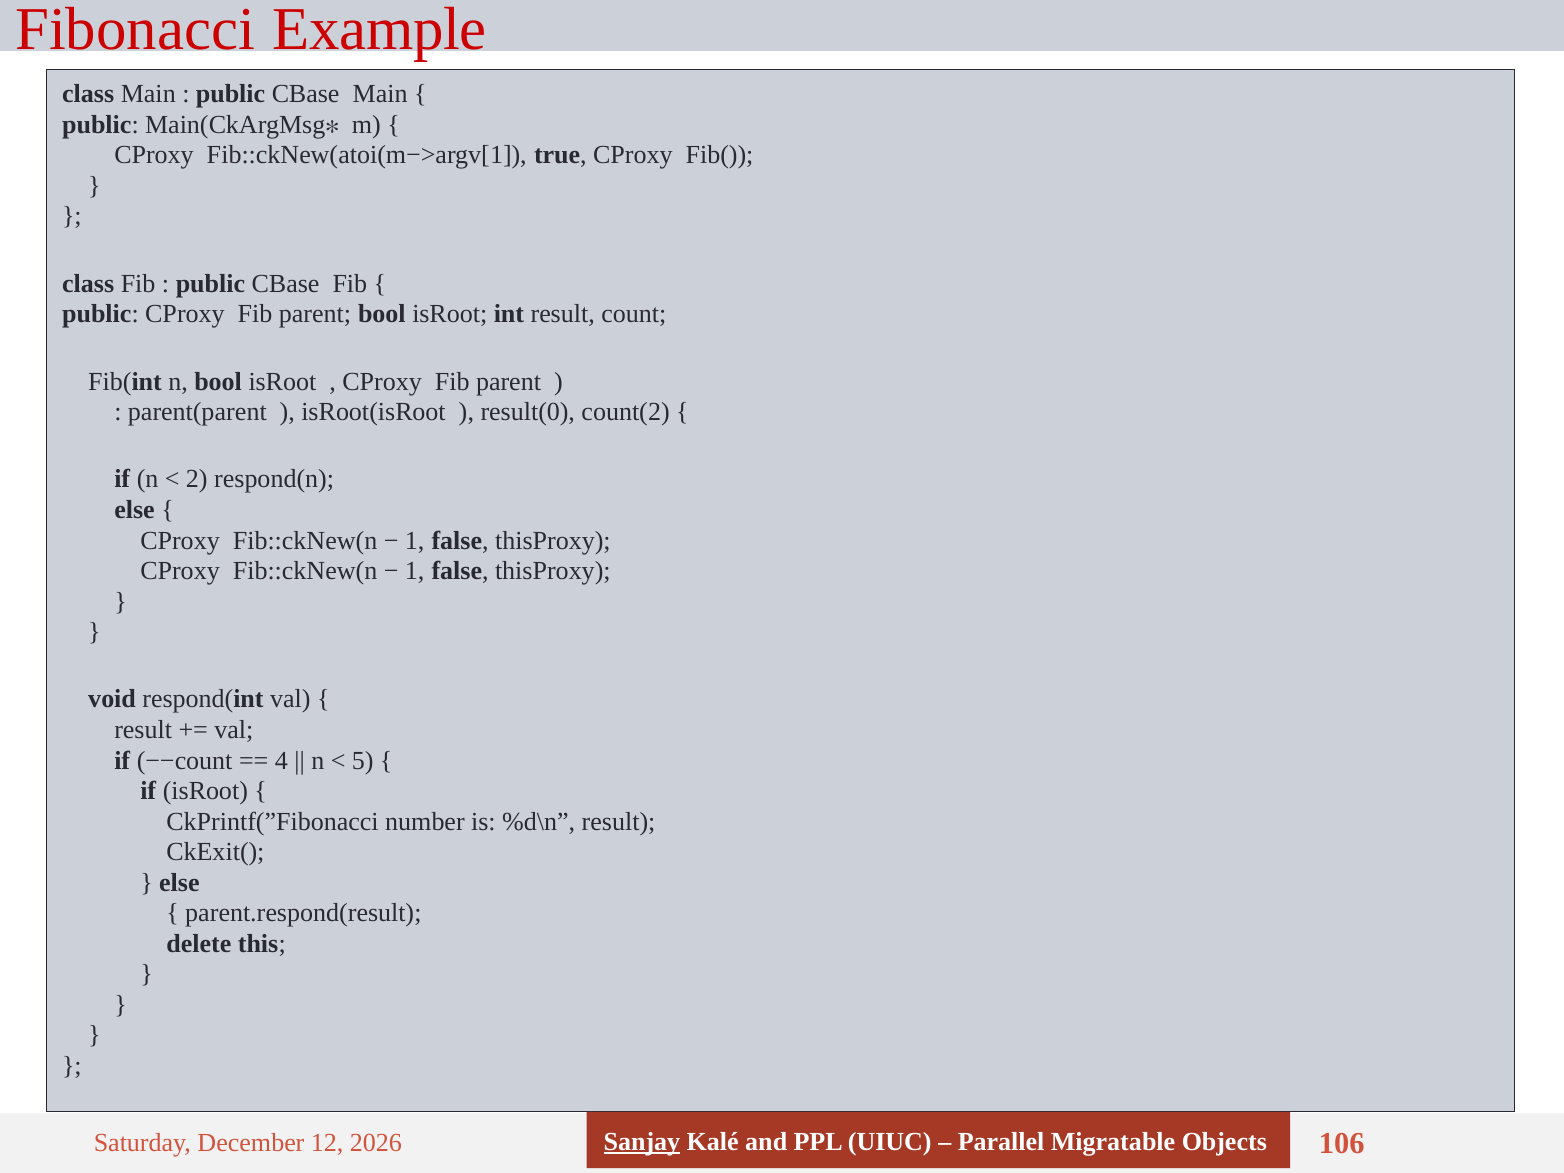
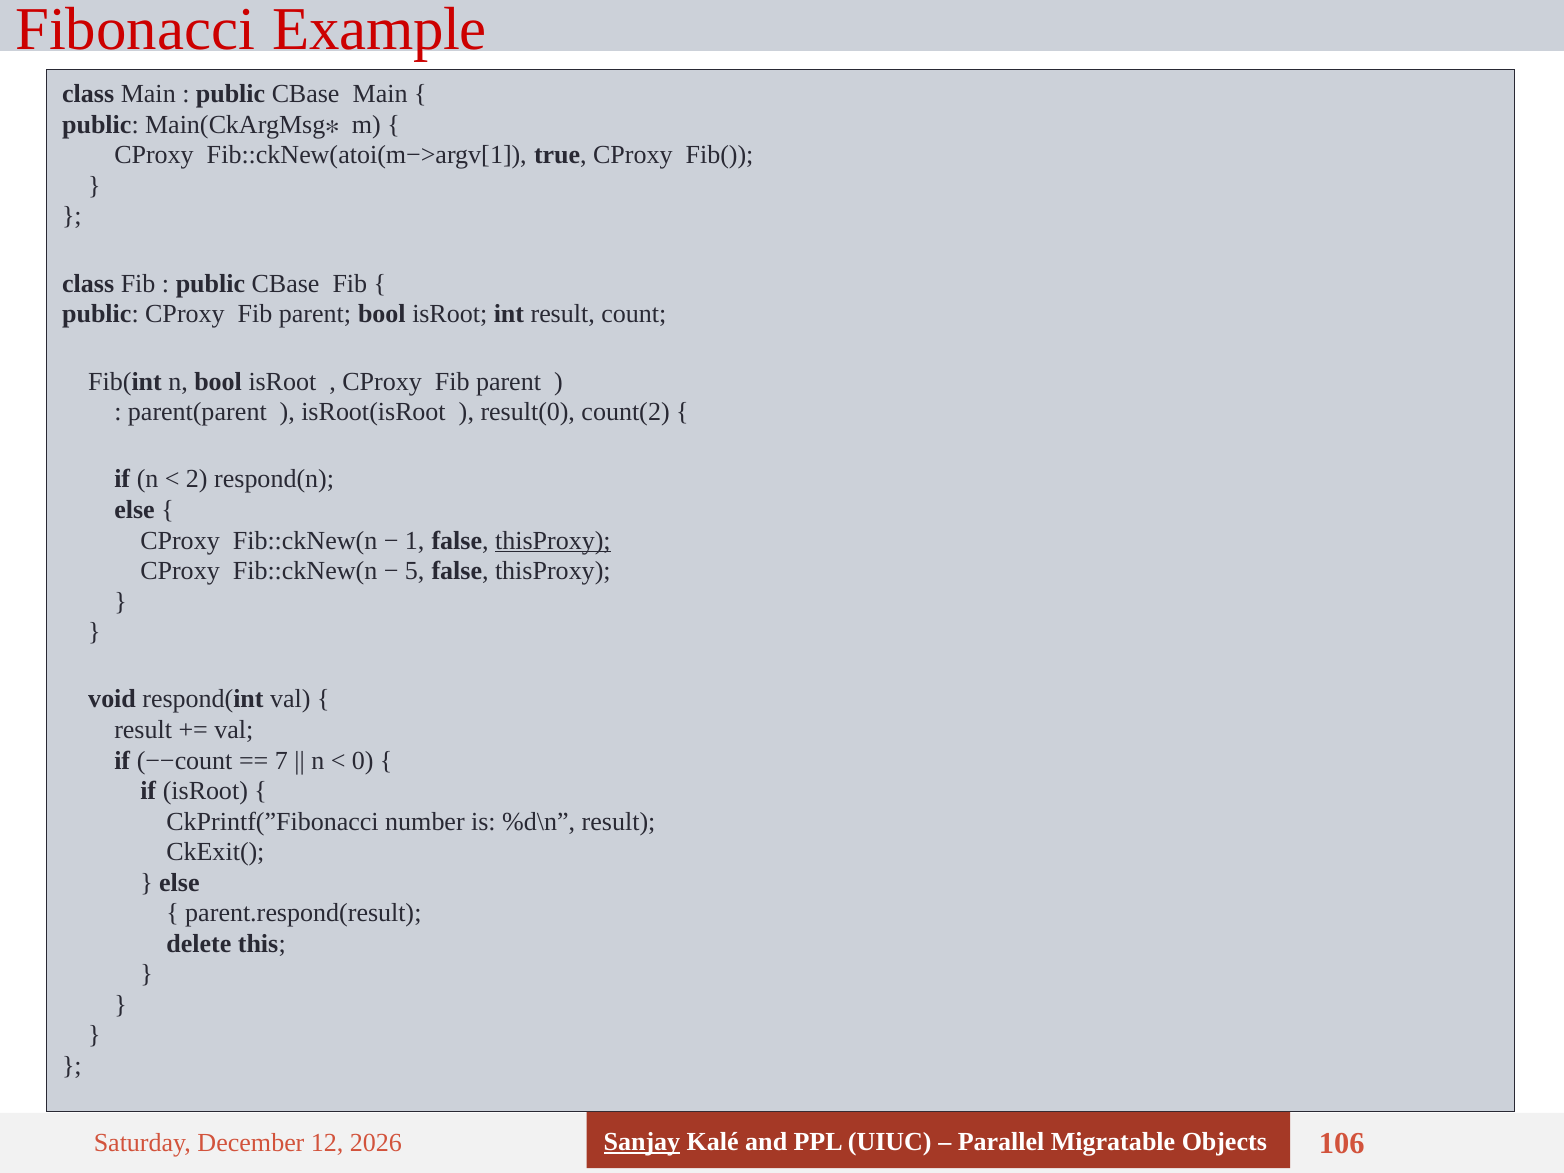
thisProxy at (553, 540) underline: none -> present
1 at (415, 571): 1 -> 5
4: 4 -> 7
5: 5 -> 0
